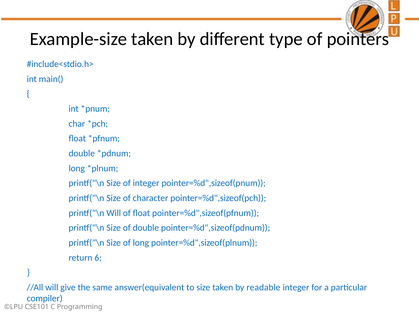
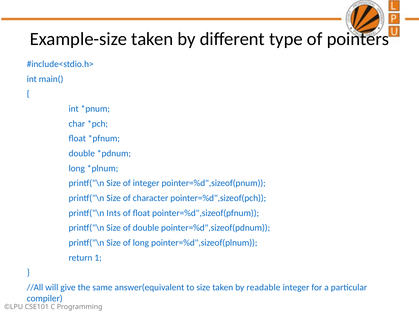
printf("\n Will: Will -> Ints
6: 6 -> 1
